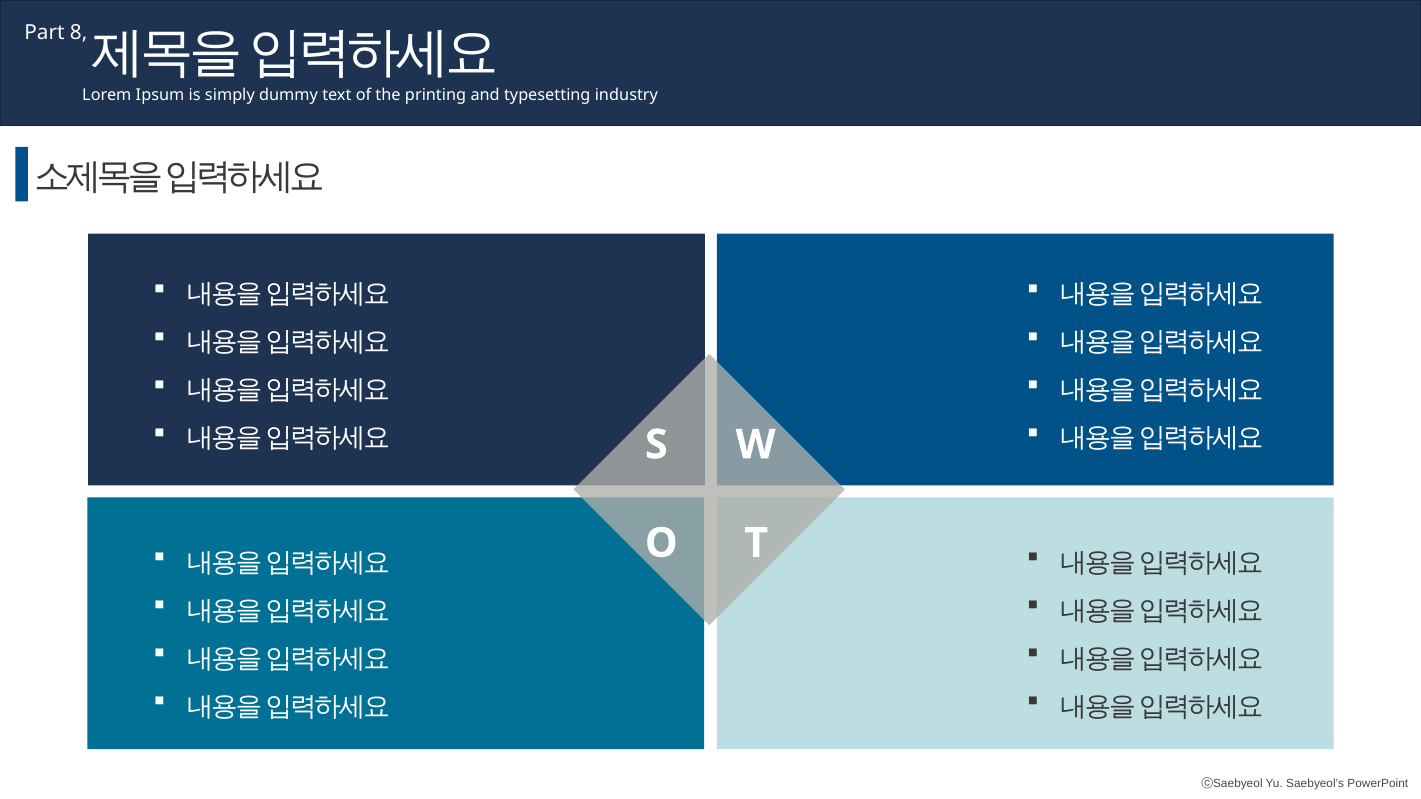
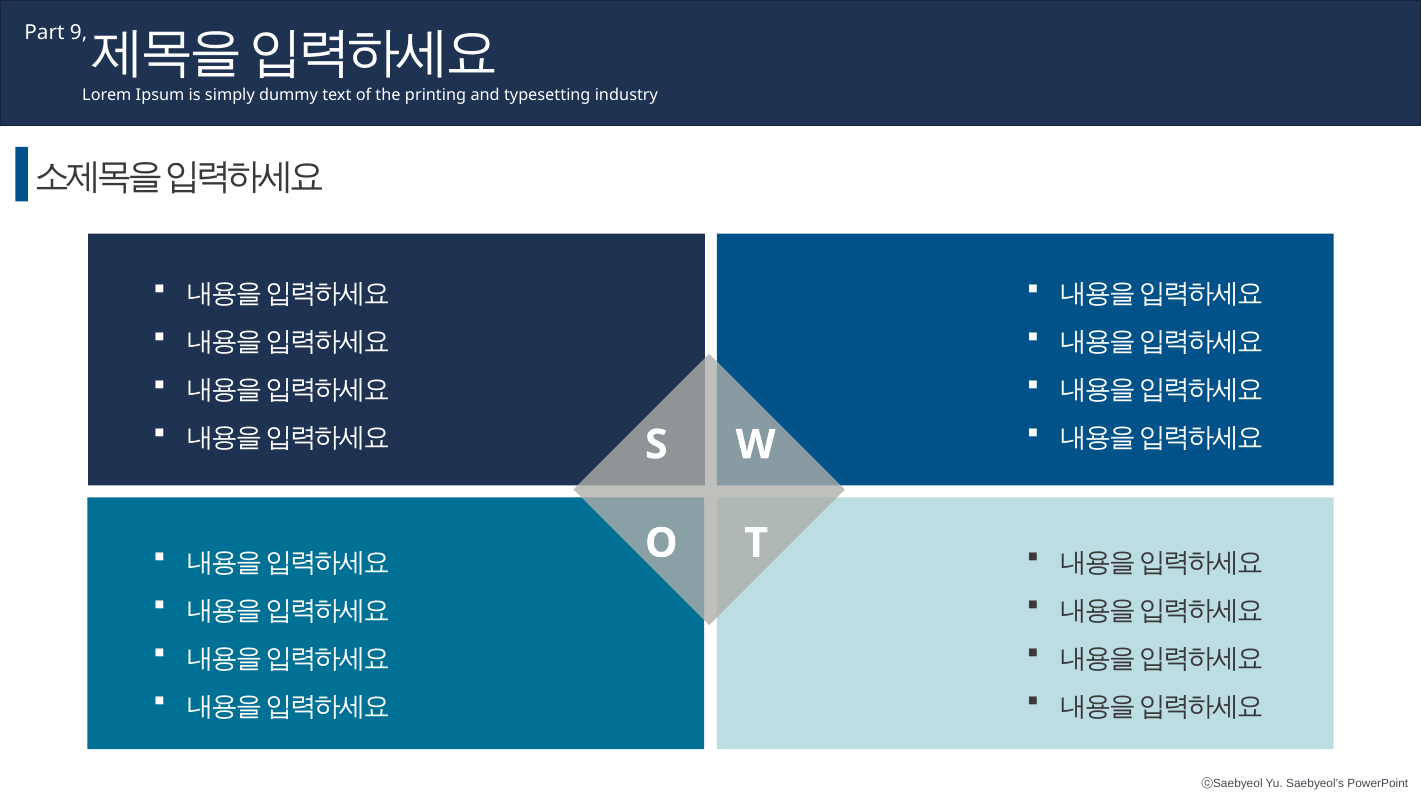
8: 8 -> 9
